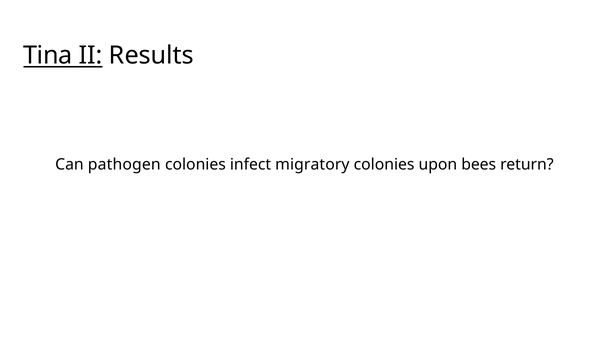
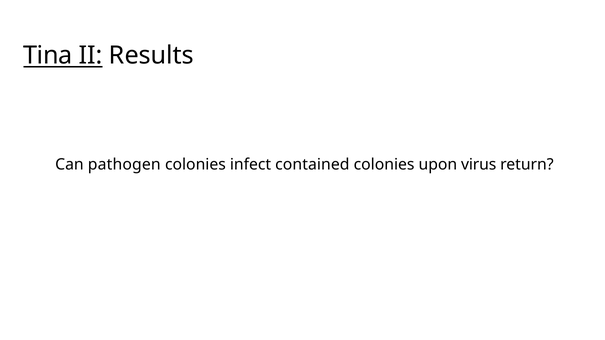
migratory: migratory -> contained
bees: bees -> virus
